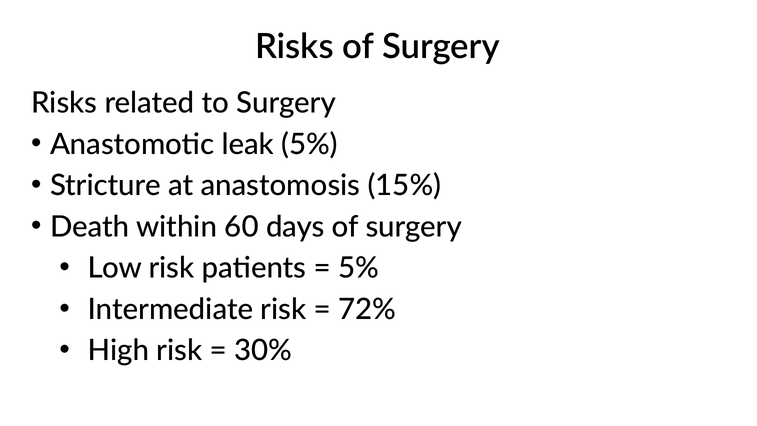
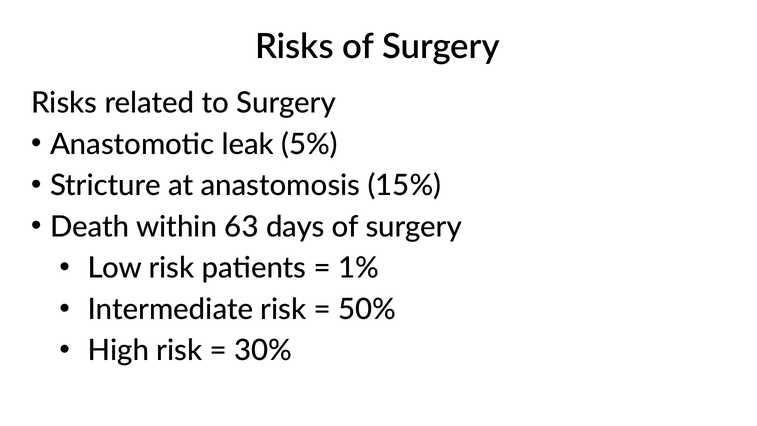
60: 60 -> 63
5% at (358, 268): 5% -> 1%
72%: 72% -> 50%
